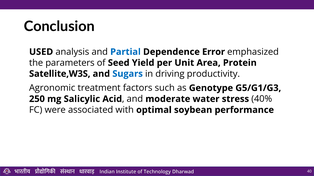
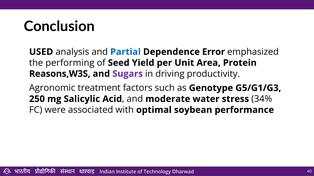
parameters: parameters -> performing
Satellite,W3S: Satellite,W3S -> Reasons,W3S
Sugars colour: blue -> purple
40%: 40% -> 34%
